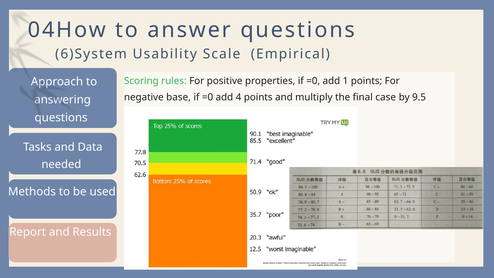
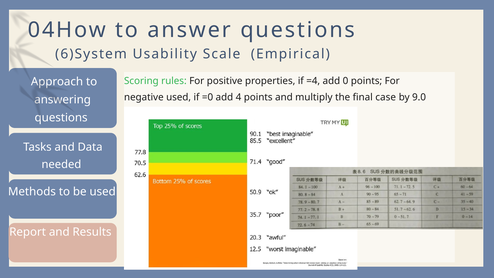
properties if =0: =0 -> =4
1: 1 -> 0
negative base: base -> used
9.5: 9.5 -> 9.0
